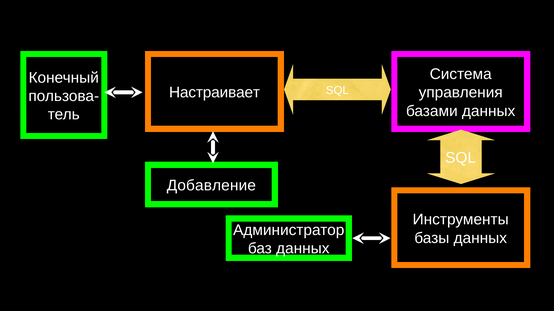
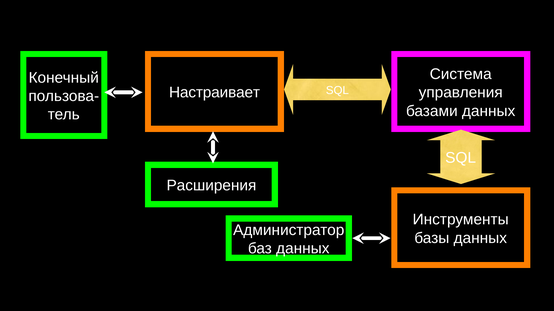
Добавление: Добавление -> Расширения
